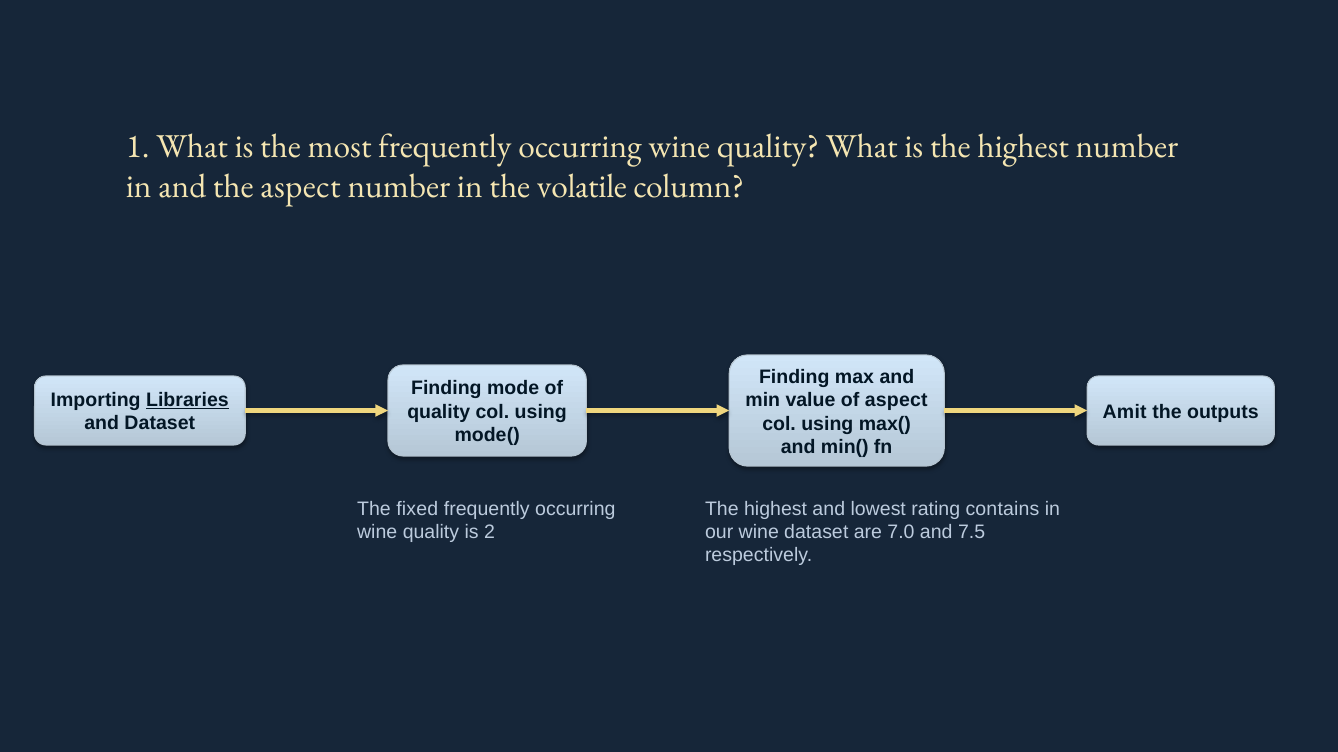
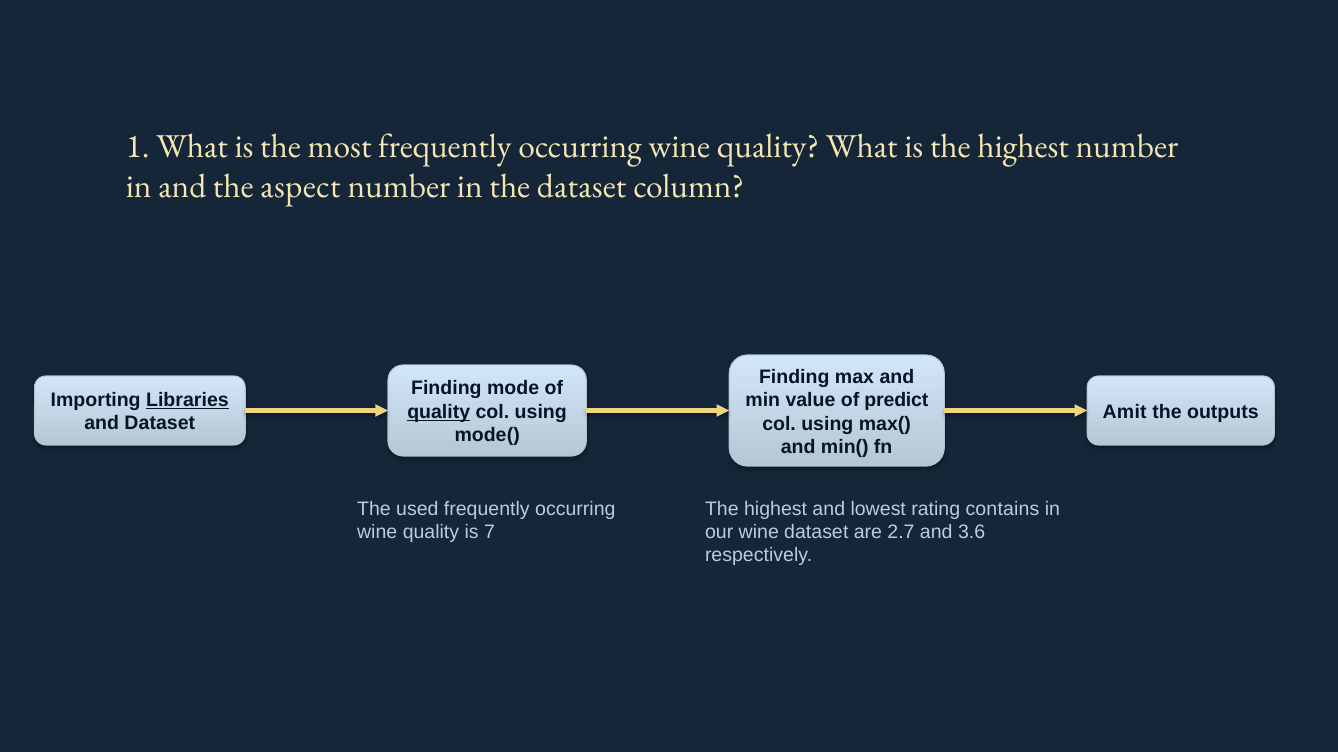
the volatile: volatile -> dataset
of aspect: aspect -> predict
quality at (439, 412) underline: none -> present
fixed: fixed -> used
2: 2 -> 7
7.0: 7.0 -> 2.7
7.5: 7.5 -> 3.6
